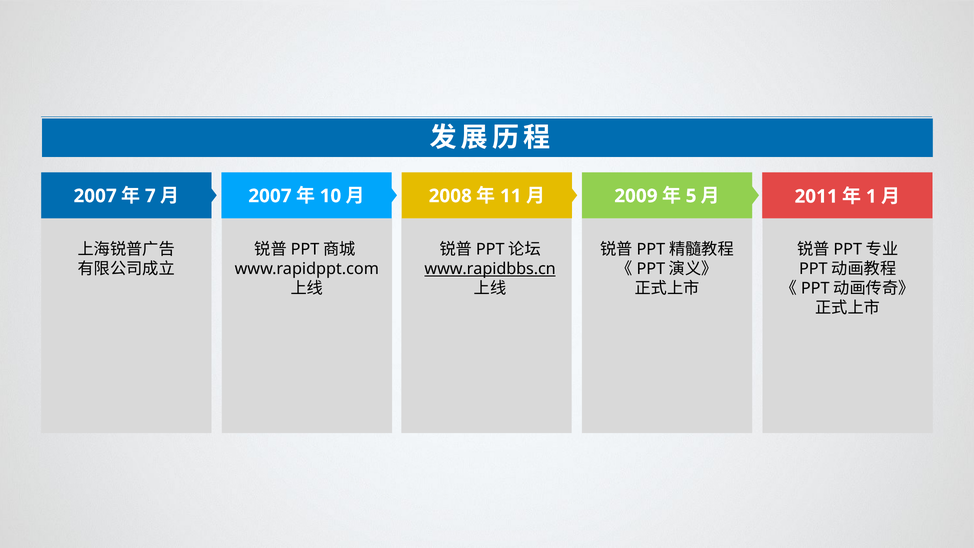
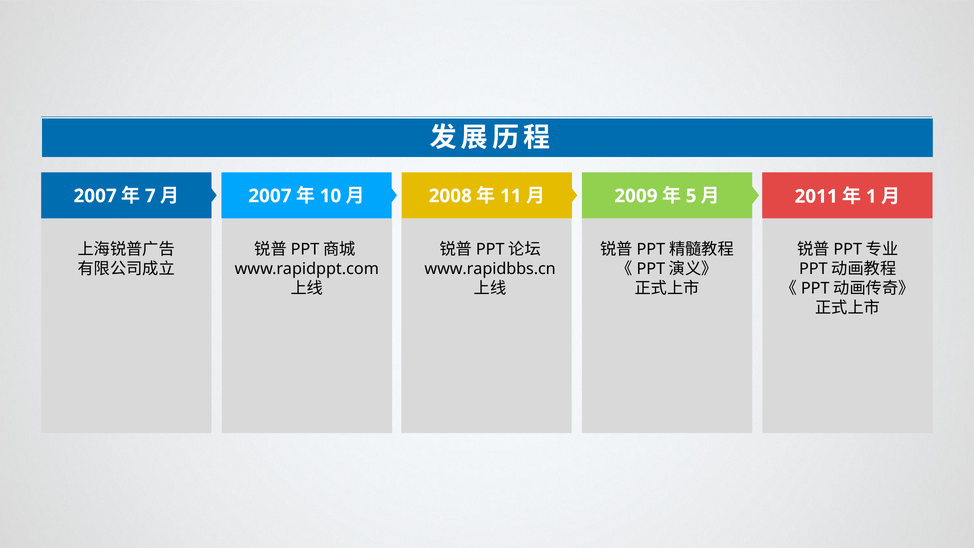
www.rapidbbs.cn underline: present -> none
